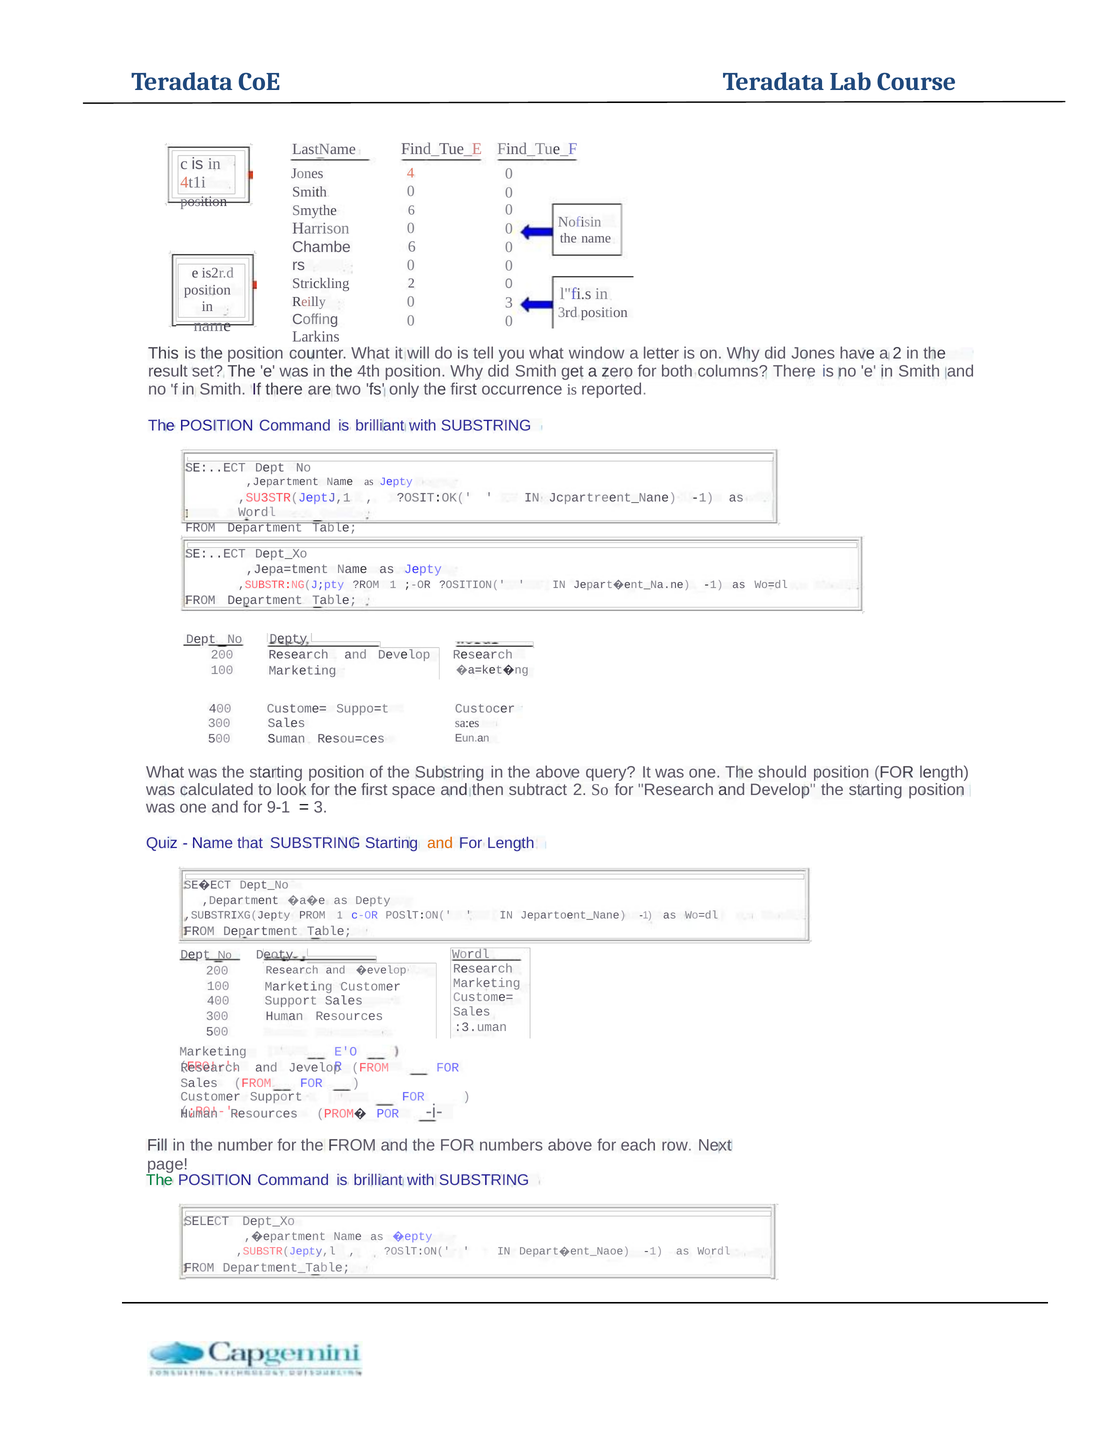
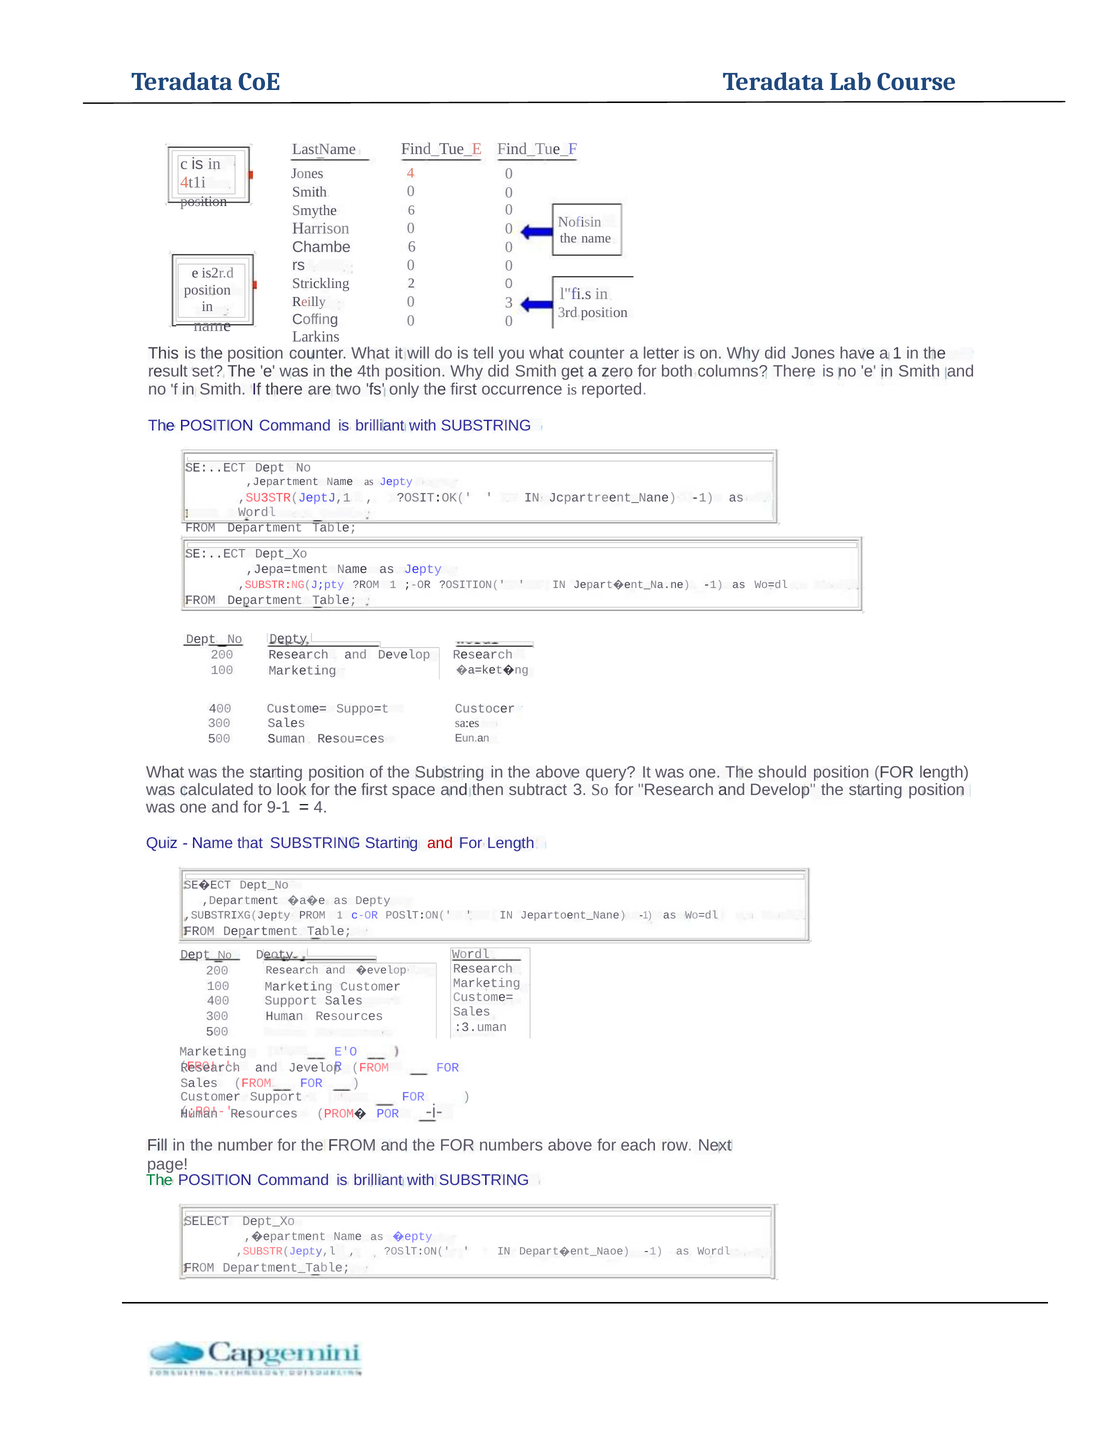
what window: window -> counter
a 2: 2 -> 1
subtract 2: 2 -> 3
3 at (321, 808): 3 -> 4
and at (440, 843) colour: orange -> red
